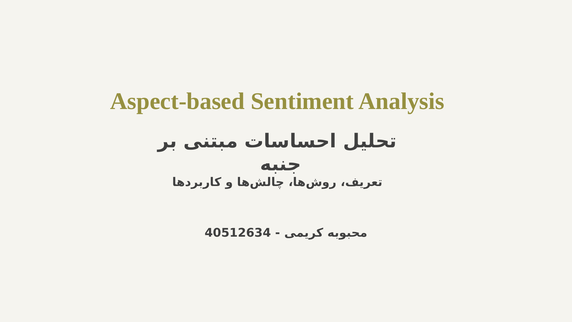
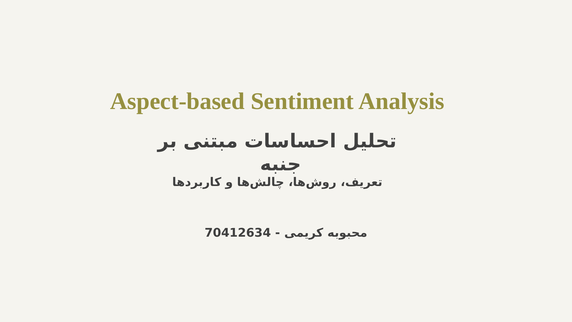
40512634: 40512634 -> 70412634
